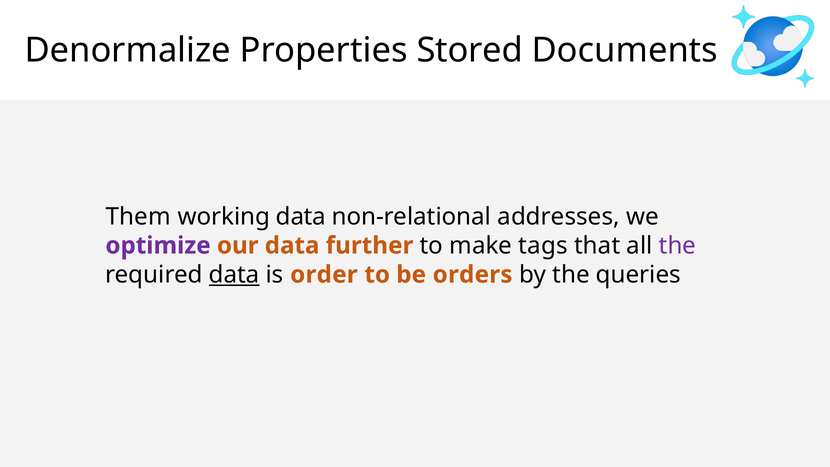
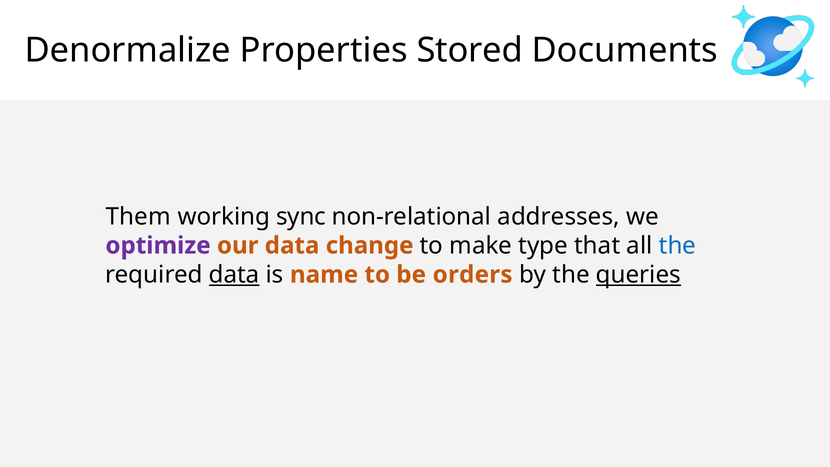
working data: data -> sync
further: further -> change
tags: tags -> type
the at (677, 246) colour: purple -> blue
order: order -> name
queries underline: none -> present
